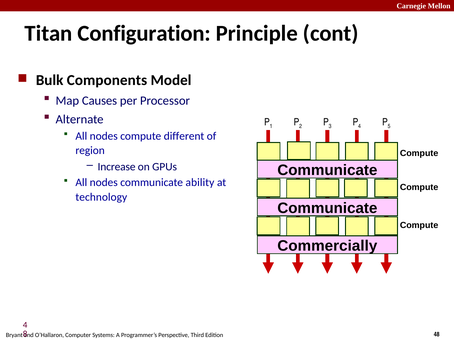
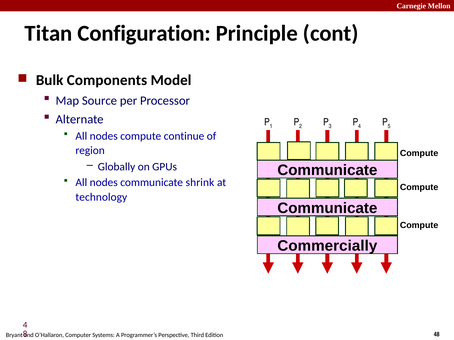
Causes: Causes -> Source
different: different -> continue
Increase: Increase -> Globally
ability: ability -> shrink
